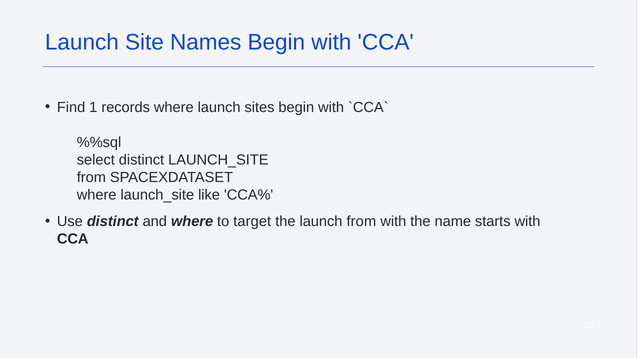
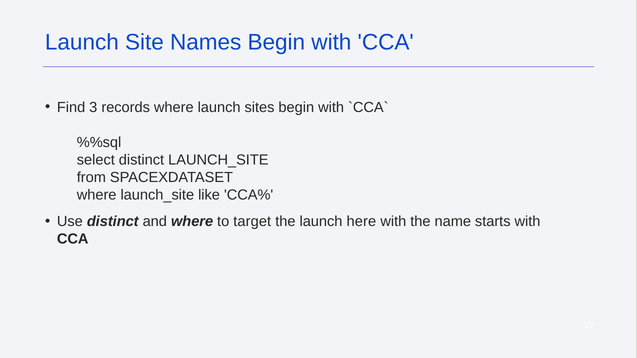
1: 1 -> 3
launch from: from -> here
